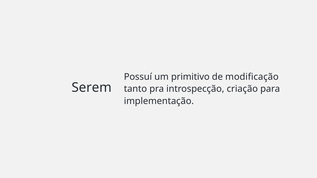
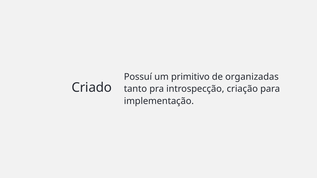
modificação: modificação -> organizadas
Serem: Serem -> Criado
